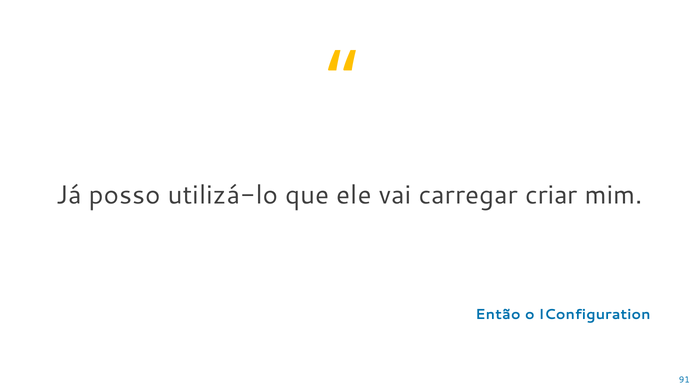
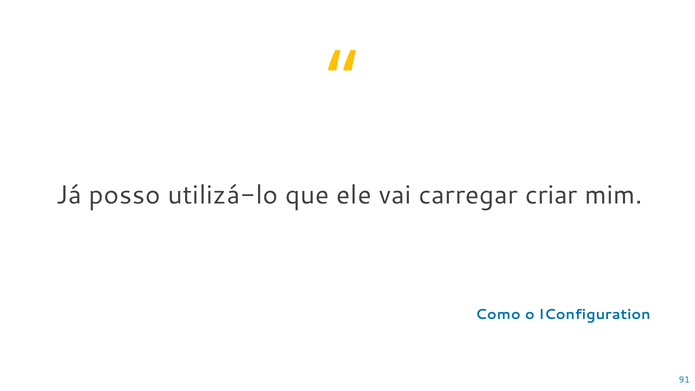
Então: Então -> Como
